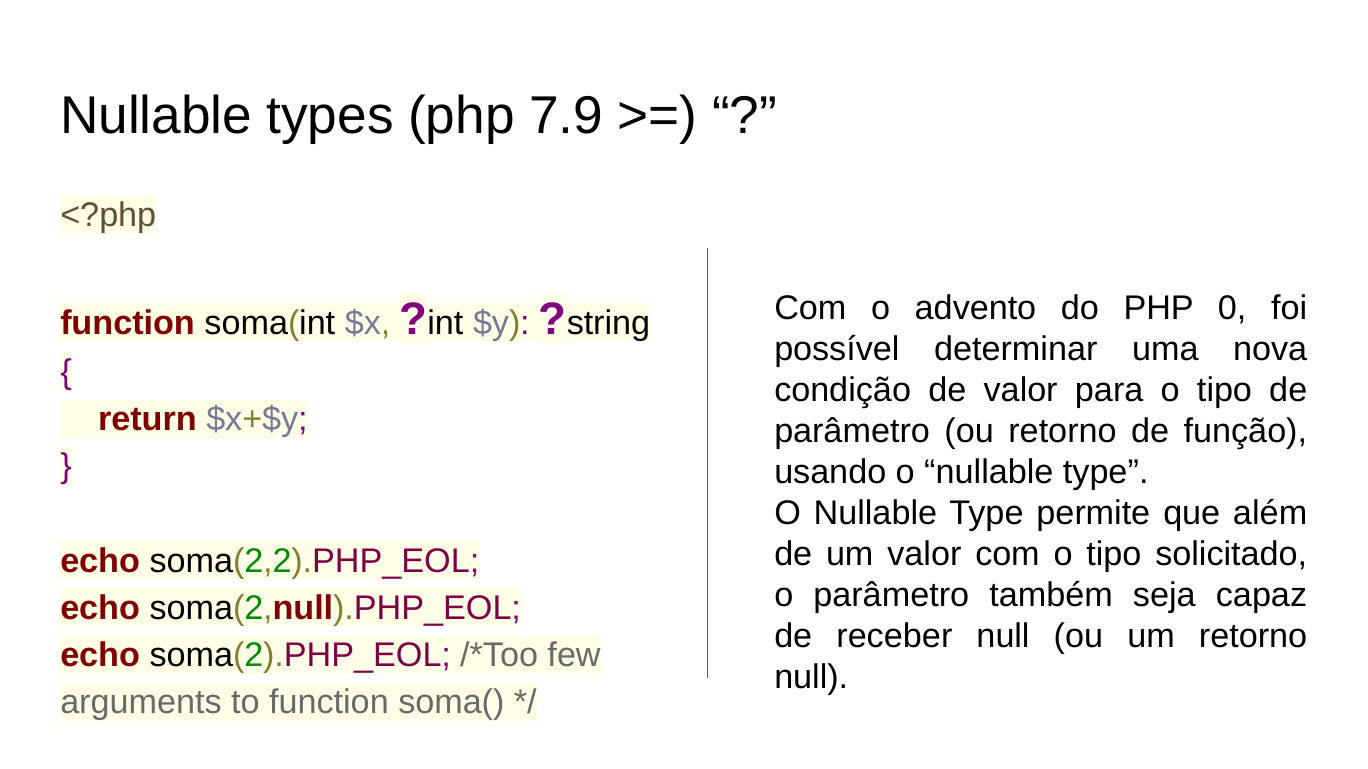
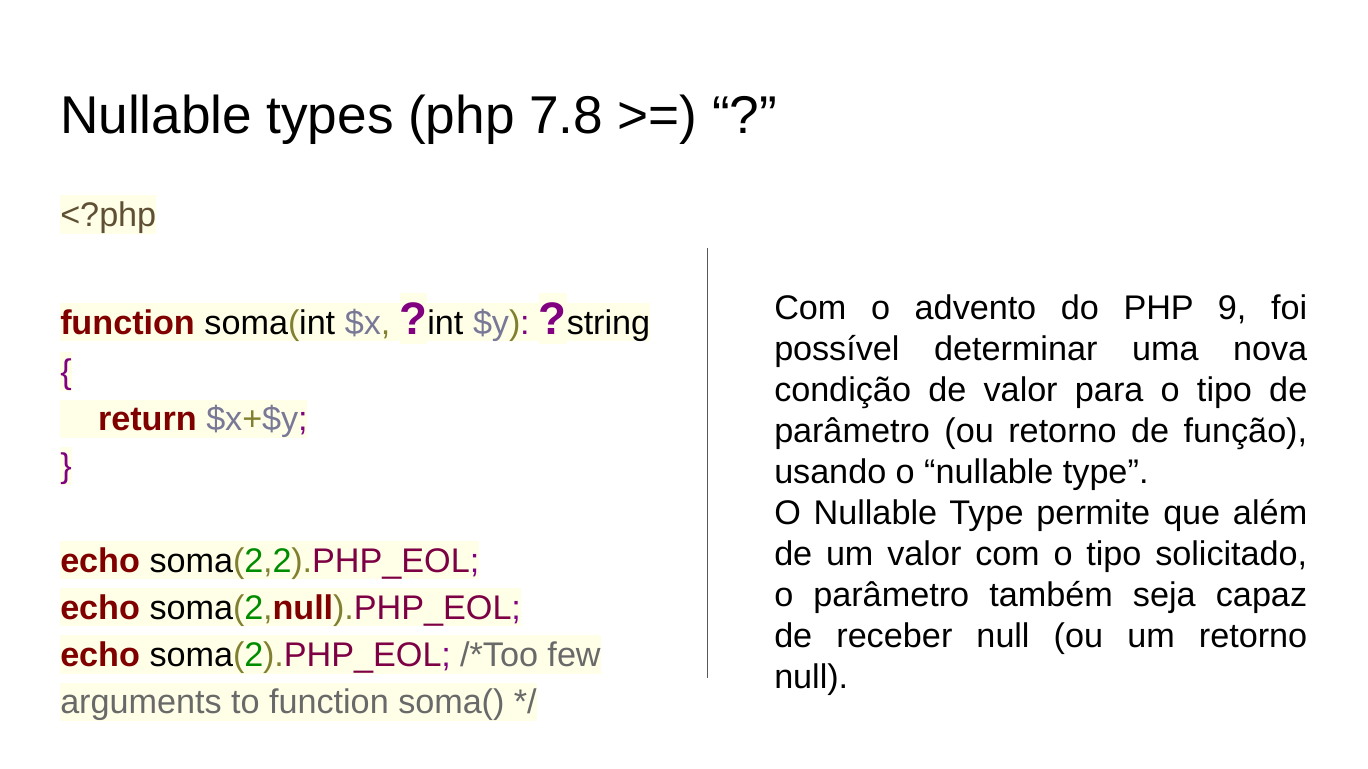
7.9: 7.9 -> 7.8
0: 0 -> 9
